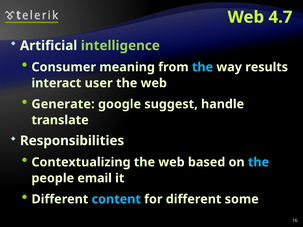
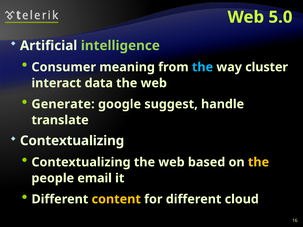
4.7: 4.7 -> 5.0
results: results -> cluster
user: user -> data
Responsibilities at (72, 141): Responsibilities -> Contextualizing
the at (259, 162) colour: light blue -> yellow
content colour: light blue -> yellow
some: some -> cloud
